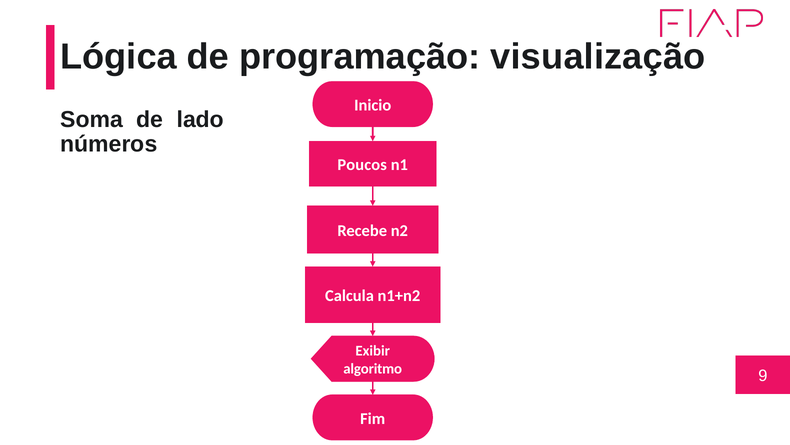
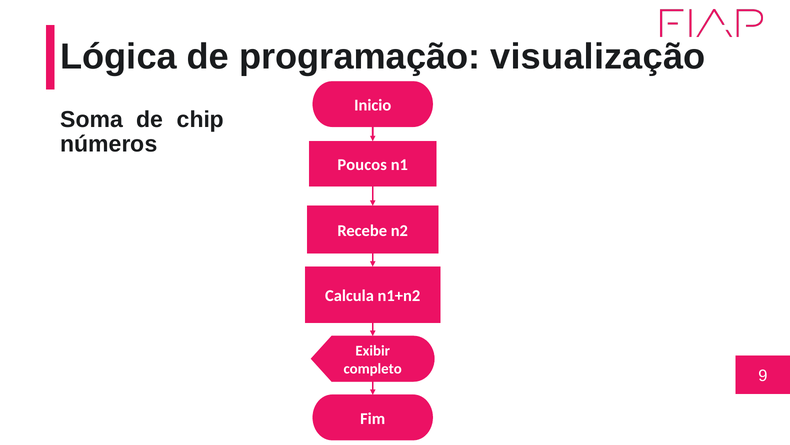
lado: lado -> chip
algoritmo: algoritmo -> completo
